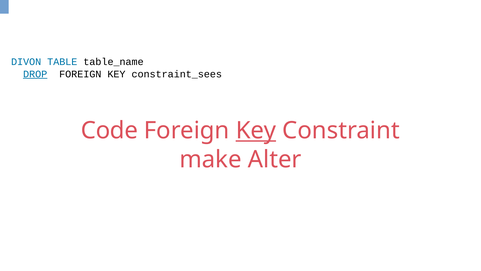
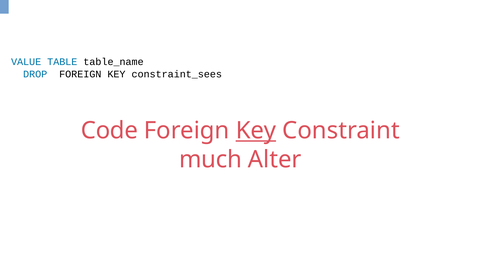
DIVON: DIVON -> VALUE
DROP underline: present -> none
make: make -> much
